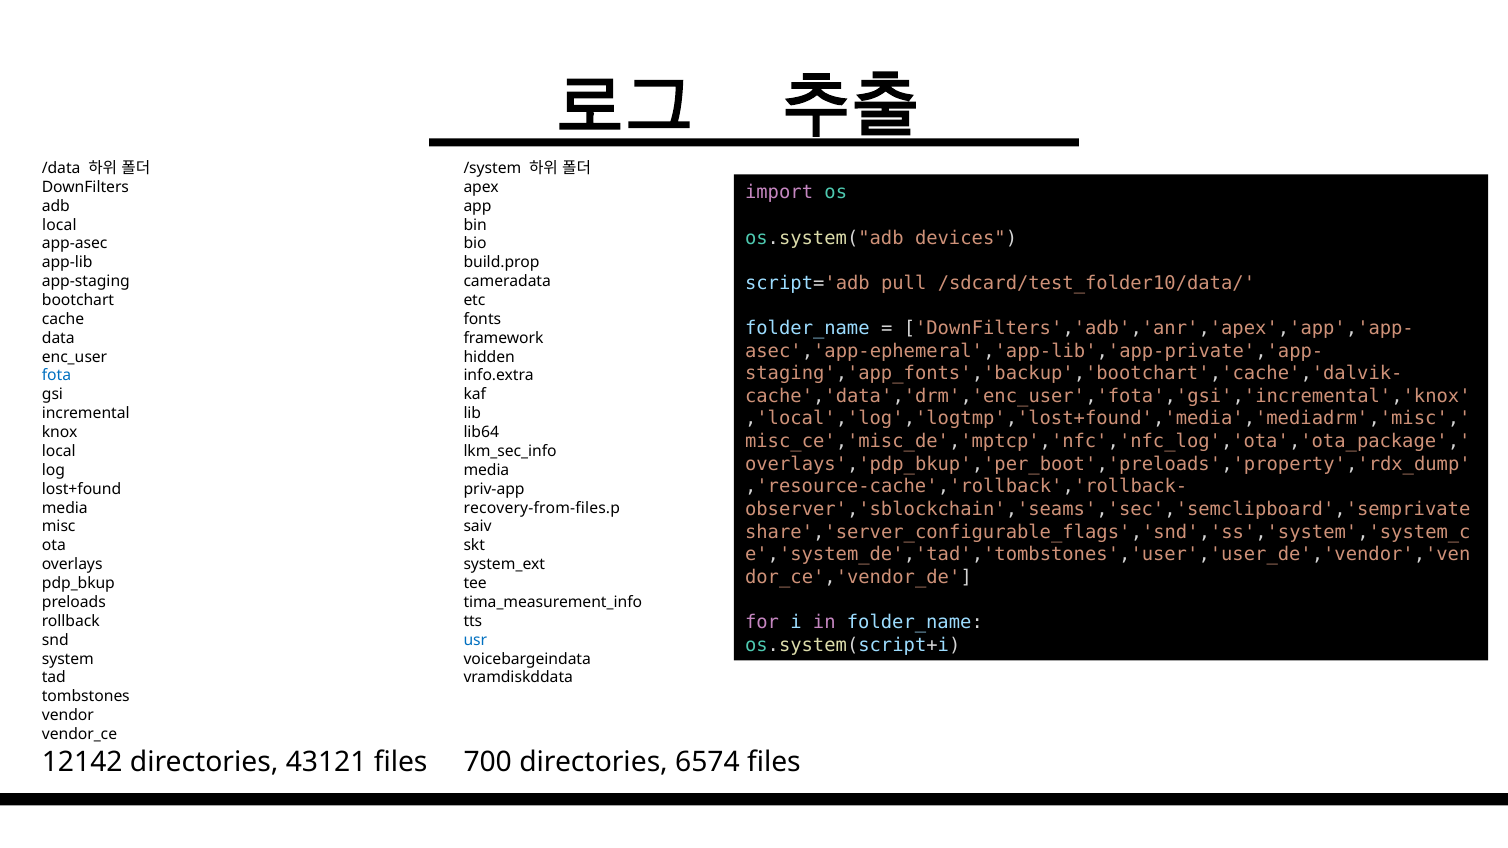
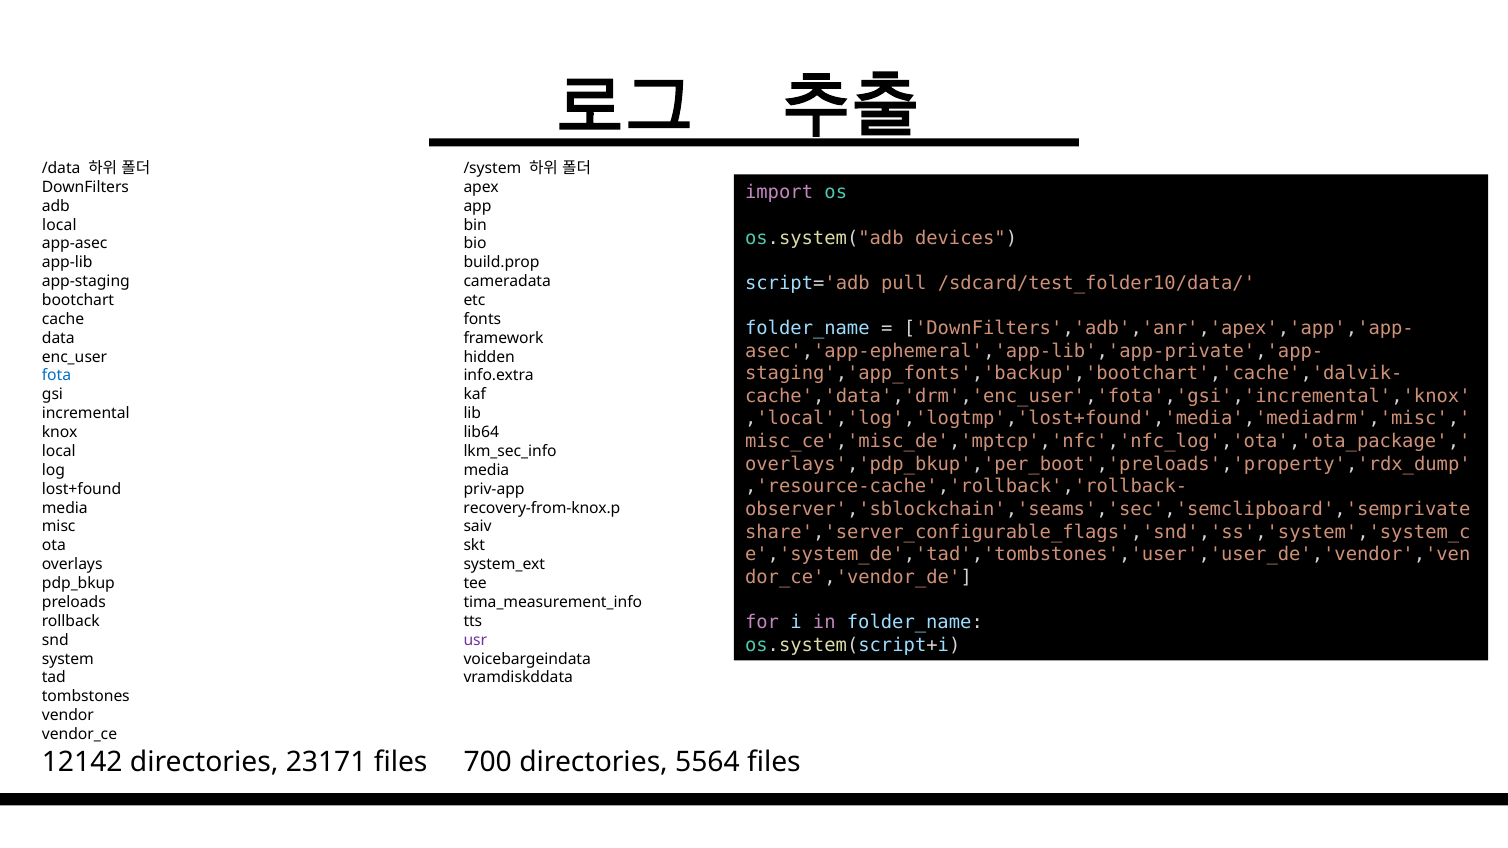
recovery-from-files.p: recovery-from-files.p -> recovery-from-knox.p
usr colour: blue -> purple
43121: 43121 -> 23171
6574: 6574 -> 5564
